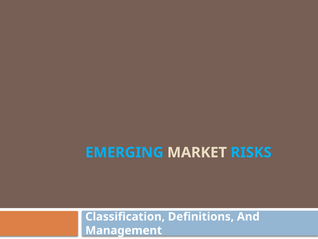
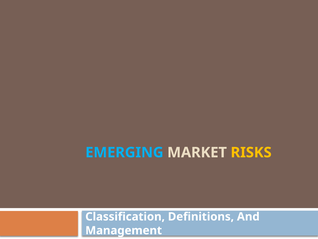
RISKS colour: light blue -> yellow
